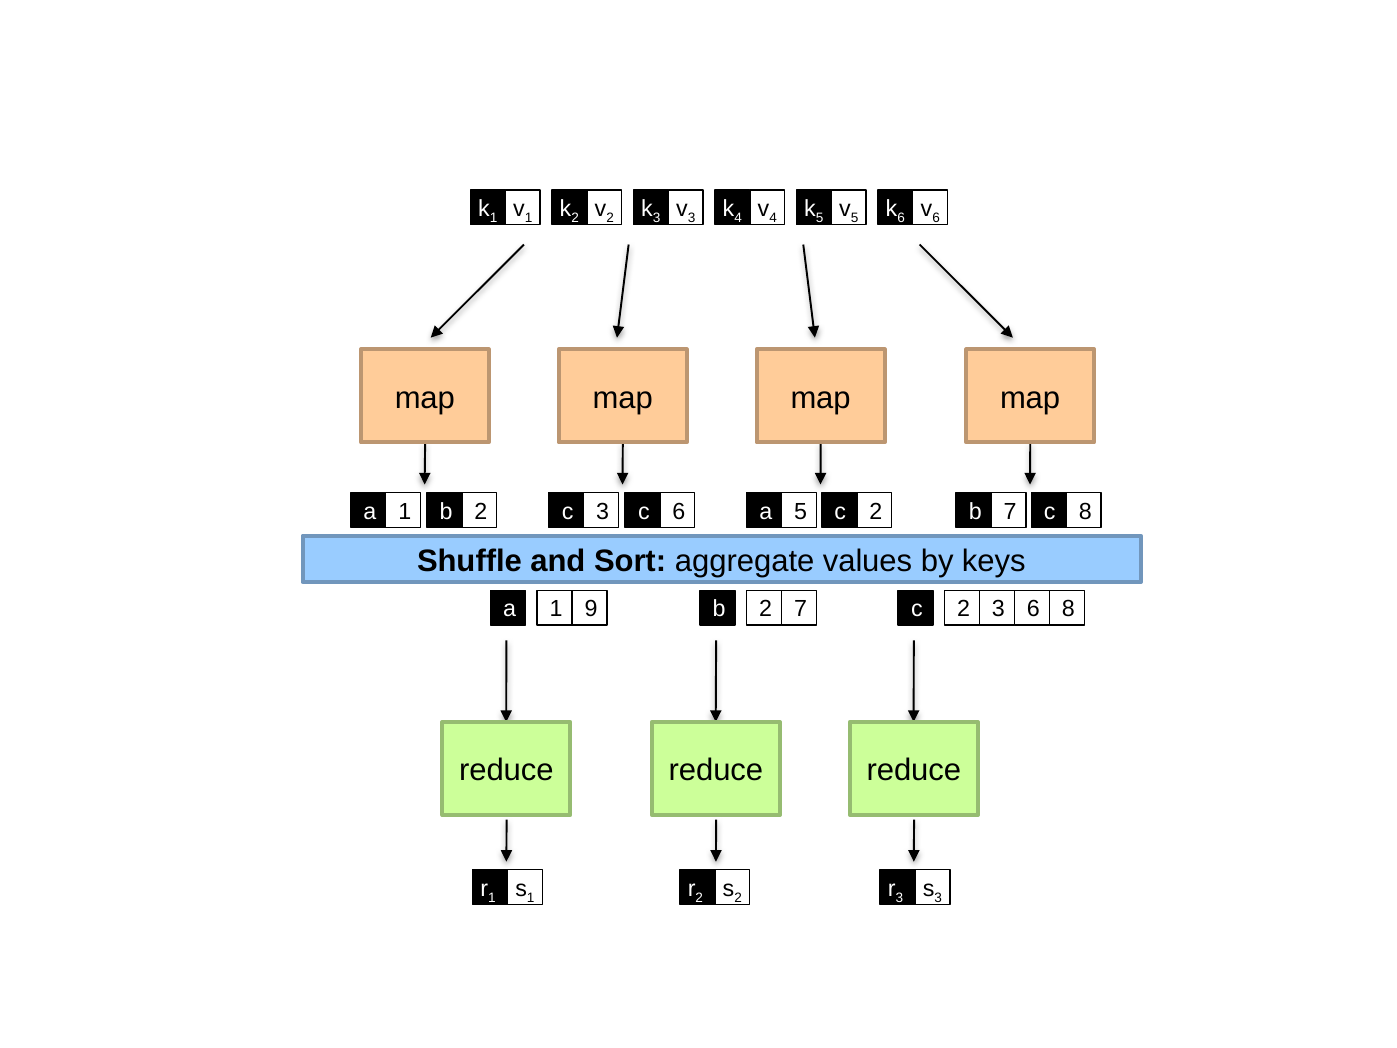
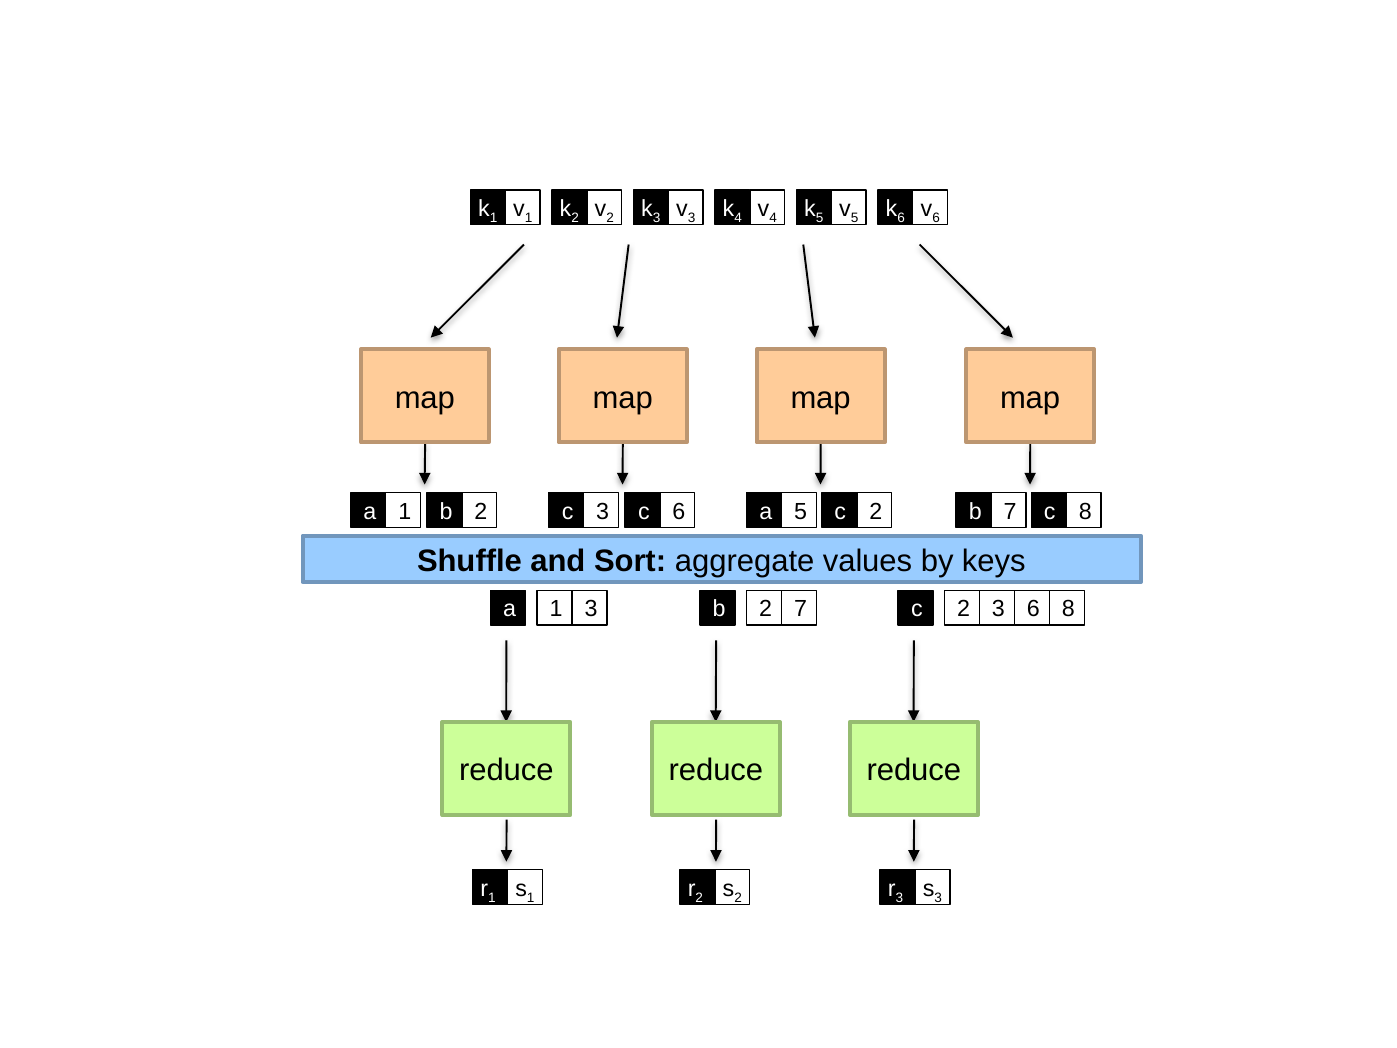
1 9: 9 -> 3
